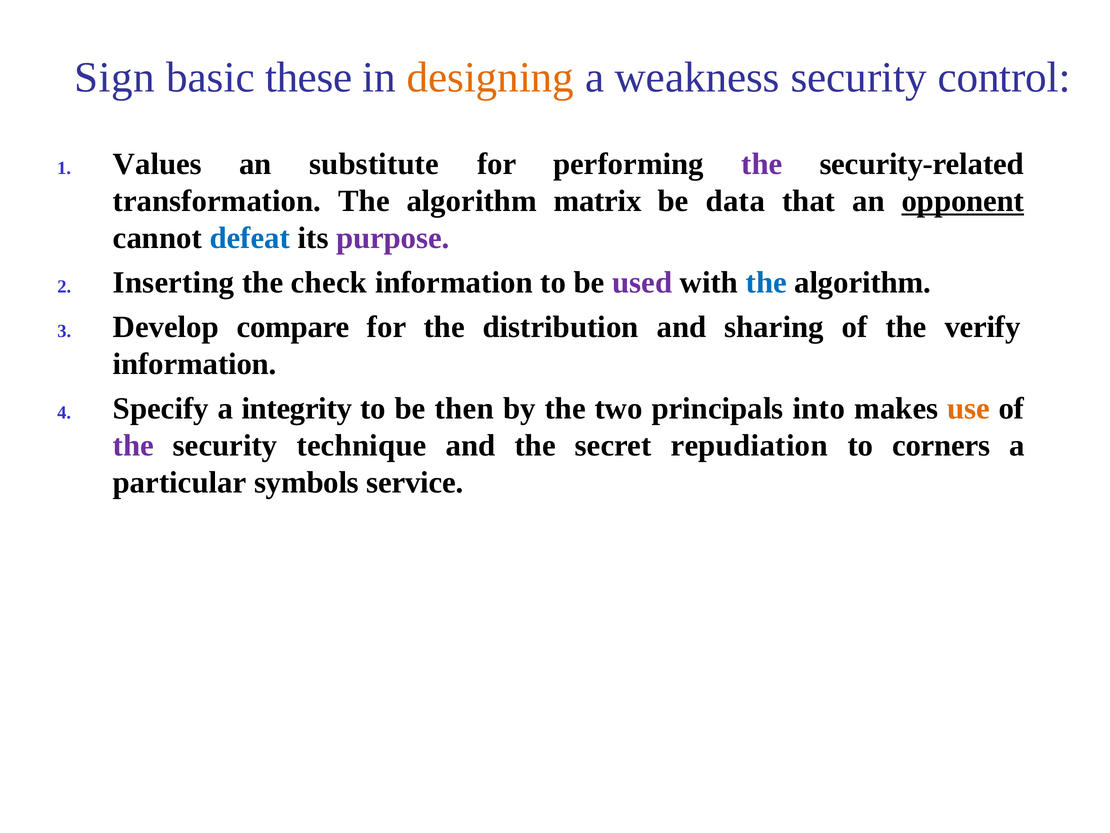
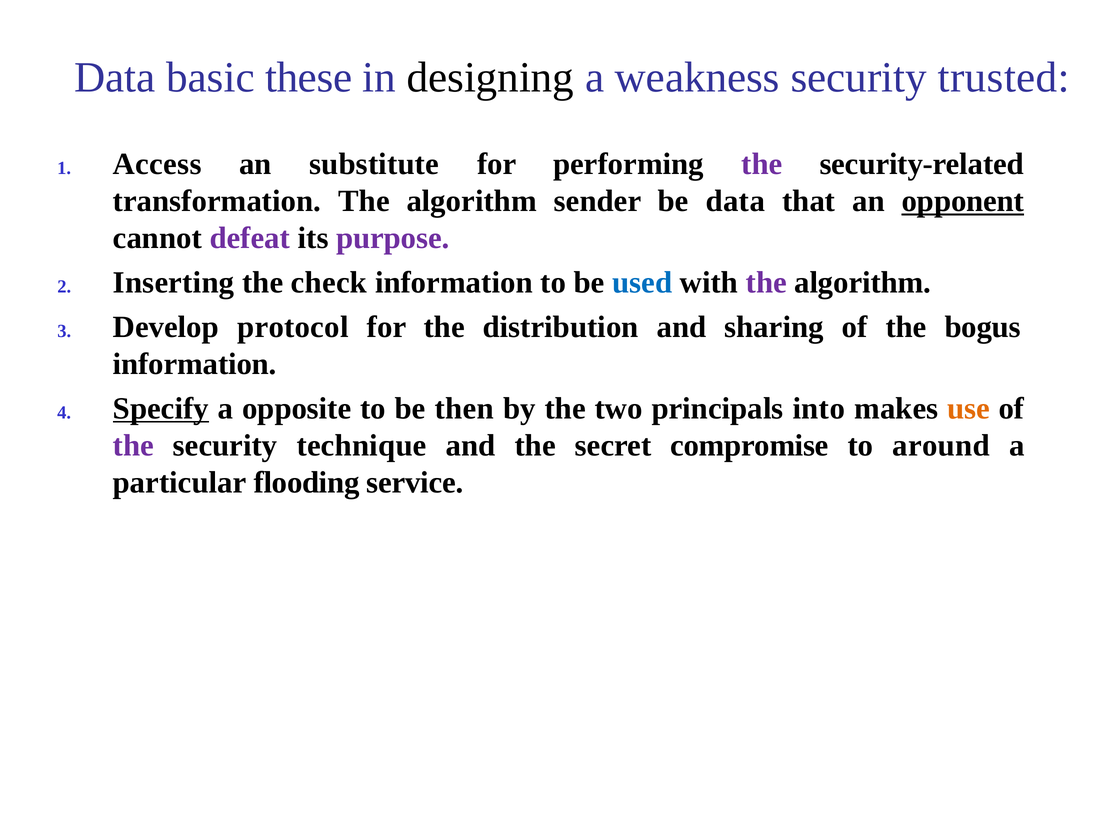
Sign at (115, 77): Sign -> Data
designing colour: orange -> black
control: control -> trusted
Values: Values -> Access
matrix: matrix -> sender
defeat colour: blue -> purple
used colour: purple -> blue
the at (766, 282) colour: blue -> purple
compare: compare -> protocol
verify: verify -> bogus
Specify underline: none -> present
integrity: integrity -> opposite
repudiation: repudiation -> compromise
corners: corners -> around
symbols: symbols -> flooding
